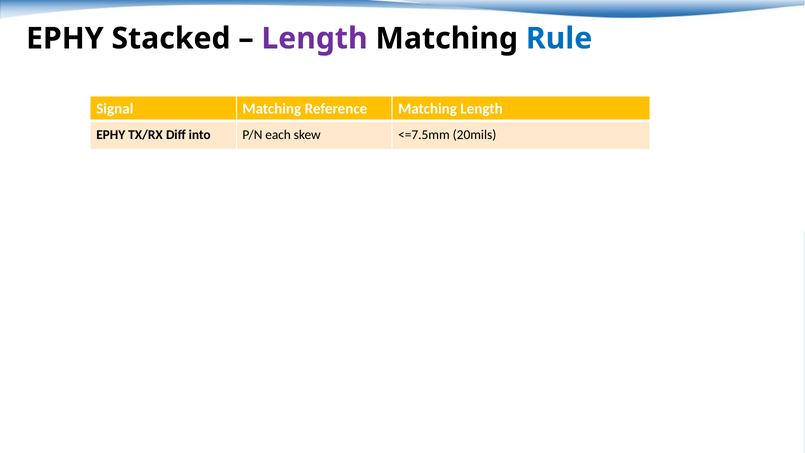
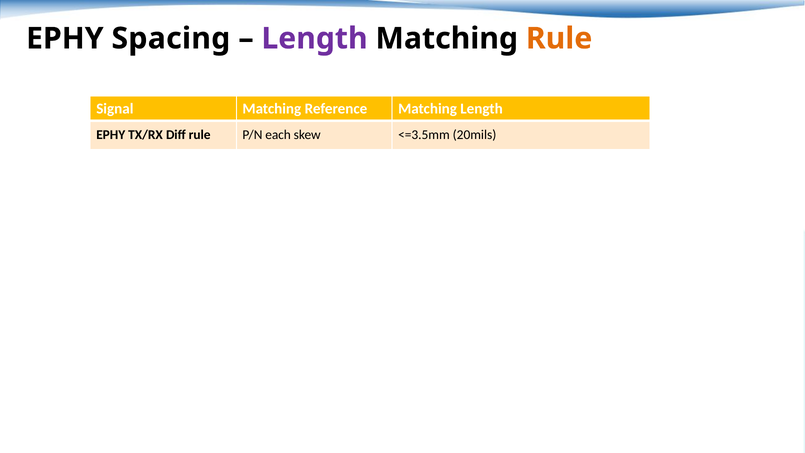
Stacked: Stacked -> Spacing
Rule at (559, 38) colour: blue -> orange
Diff into: into -> rule
<=7.5mm: <=7.5mm -> <=3.5mm
